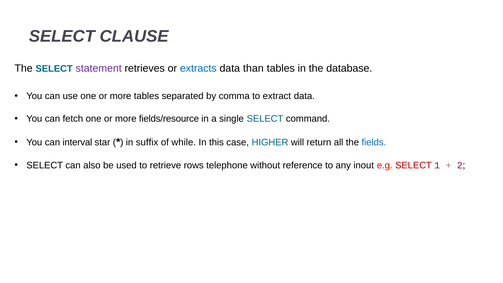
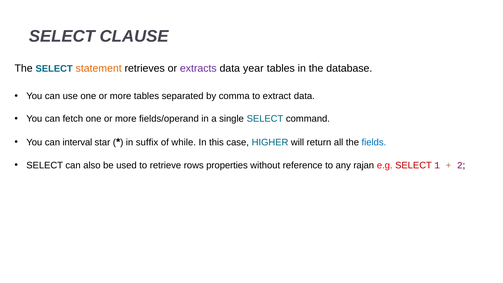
statement colour: purple -> orange
extracts colour: blue -> purple
than: than -> year
fields/resource: fields/resource -> fields/operand
telephone: telephone -> properties
inout: inout -> rajan
